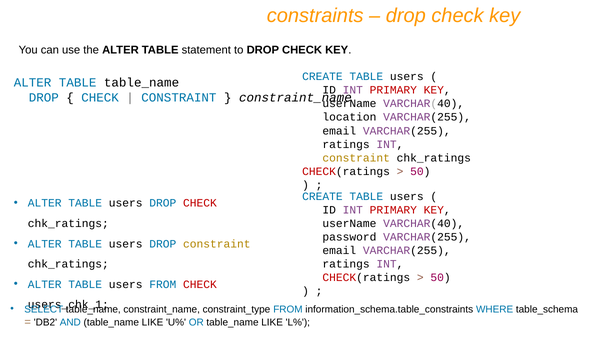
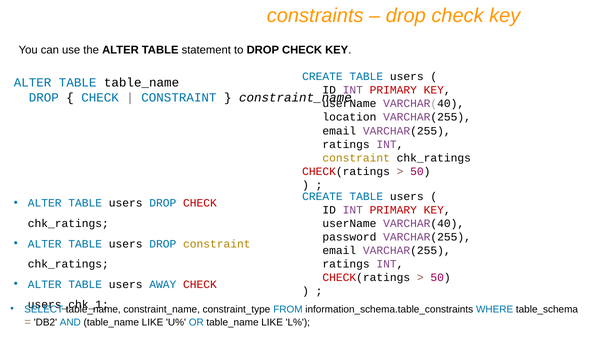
users FROM: FROM -> AWAY
